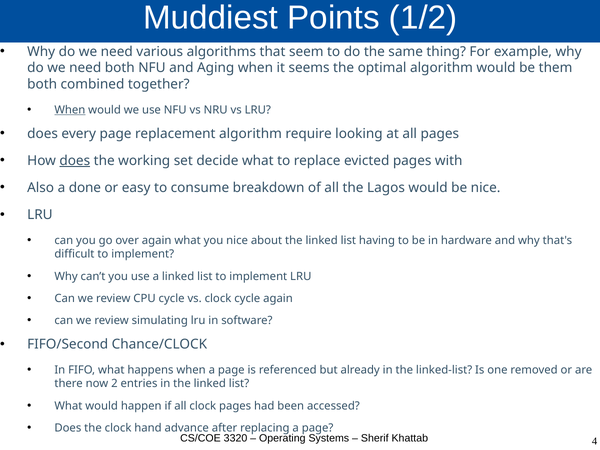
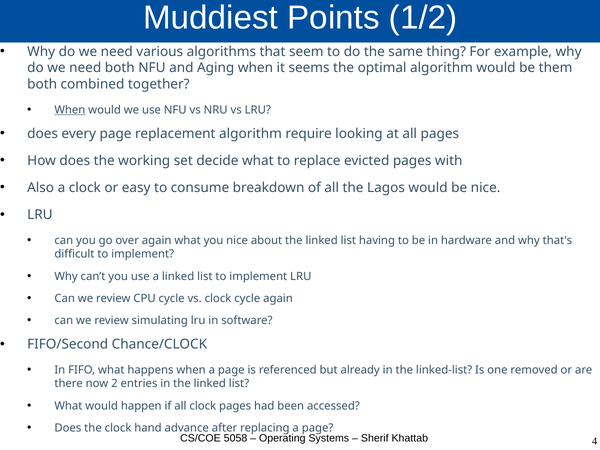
does at (75, 161) underline: present -> none
a done: done -> clock
3320: 3320 -> 5058
